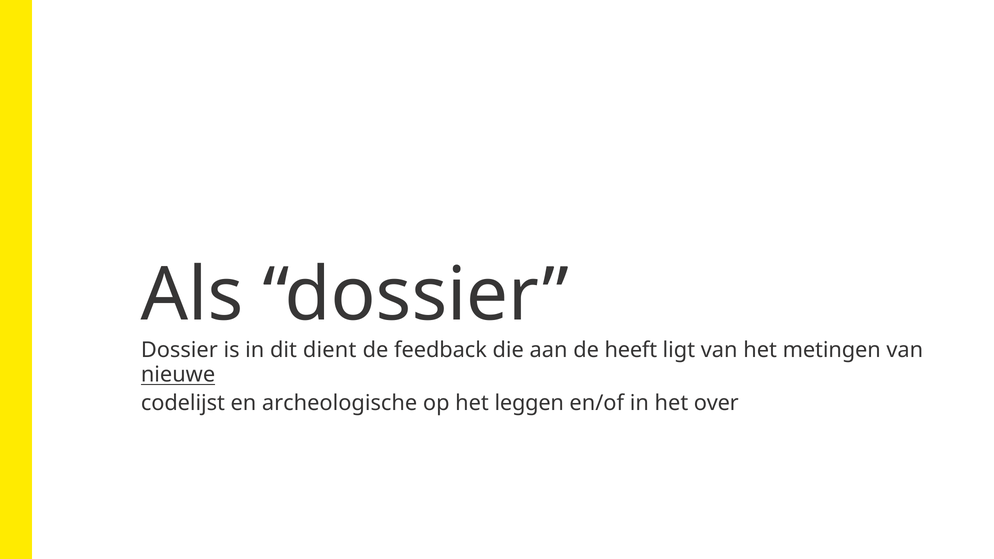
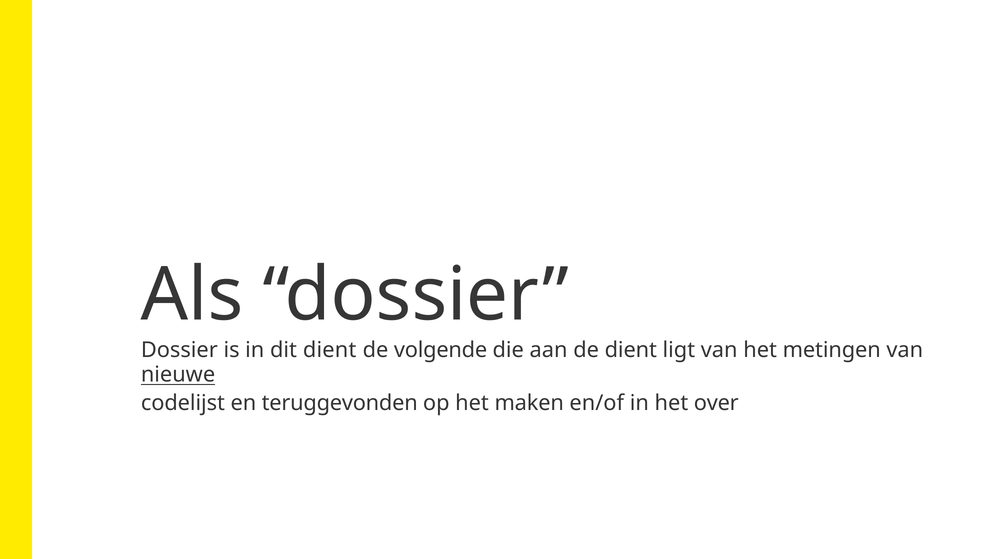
feedback: feedback -> volgende
de heeft: heeft -> dient
archeologische: archeologische -> teruggevonden
leggen: leggen -> maken
